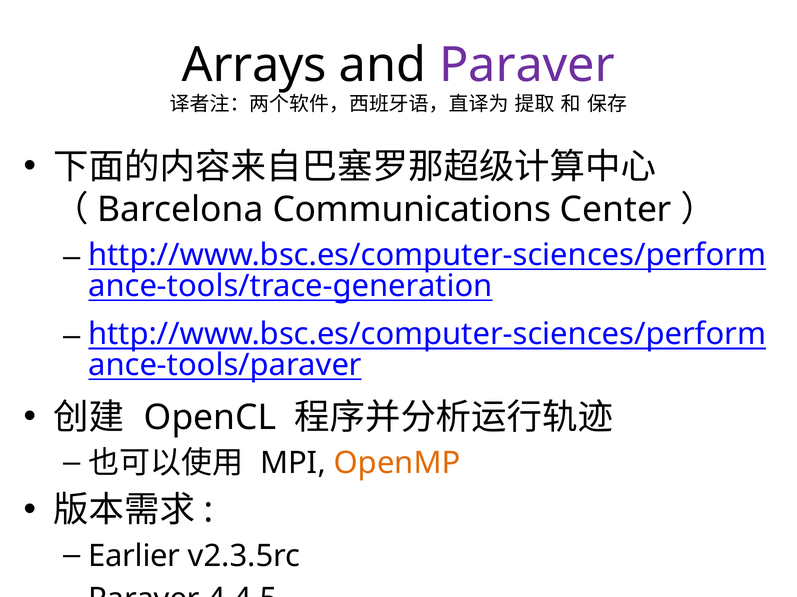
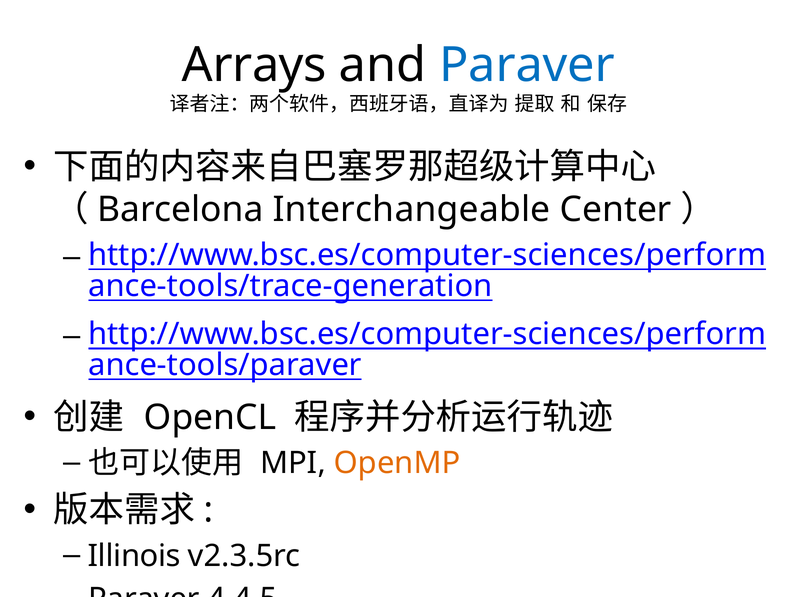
Paraver at (527, 65) colour: purple -> blue
Communications: Communications -> Interchangeable
Earlier: Earlier -> Illinois
